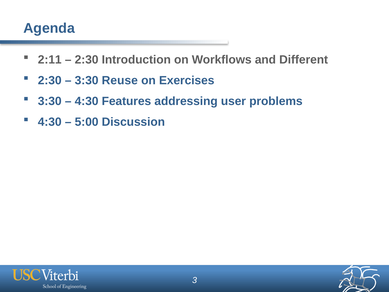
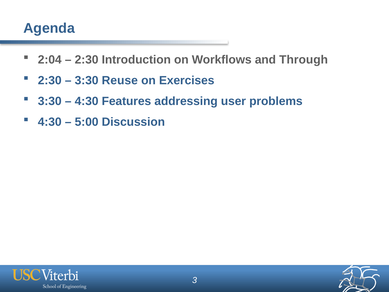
2:11: 2:11 -> 2:04
Different: Different -> Through
